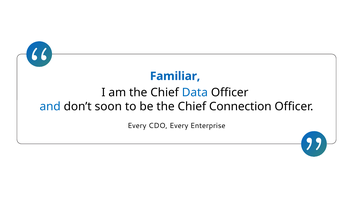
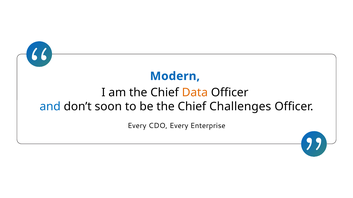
Familiar: Familiar -> Modern
Data colour: blue -> orange
Connection: Connection -> Challenges
